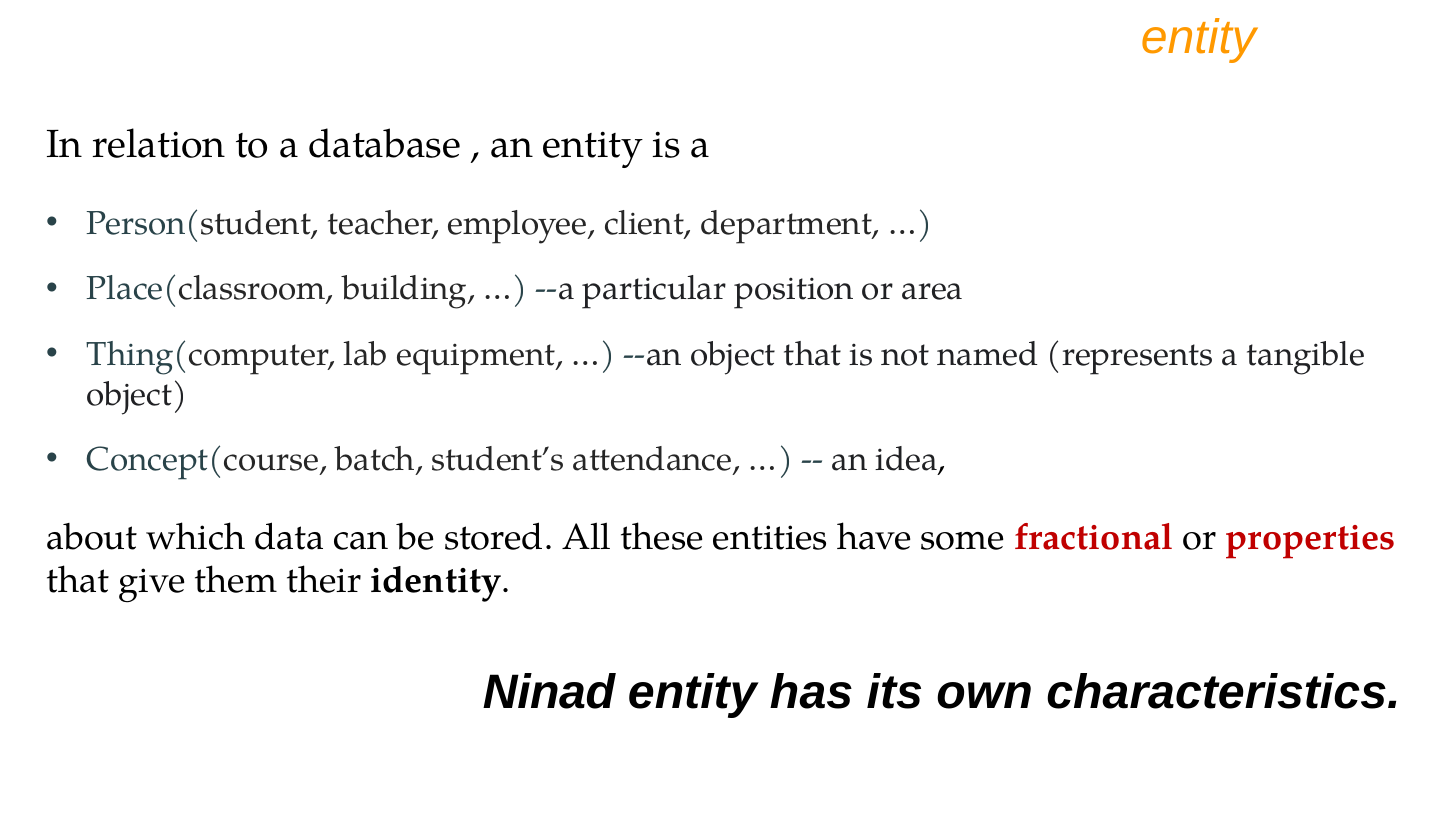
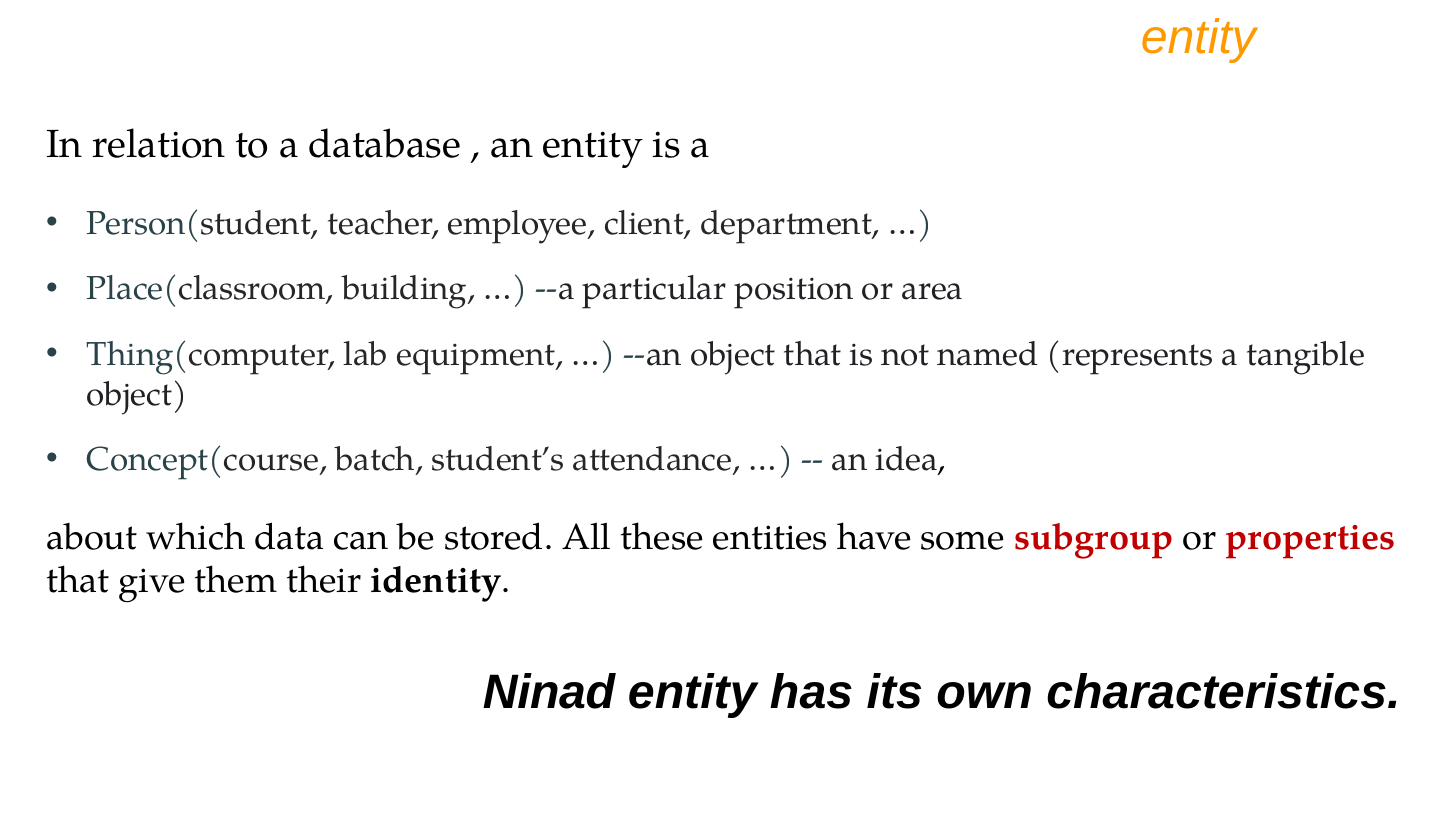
fractional: fractional -> subgroup
